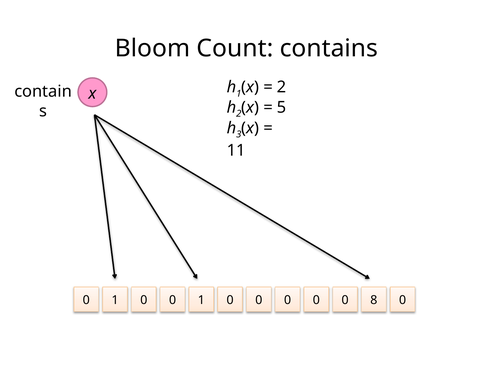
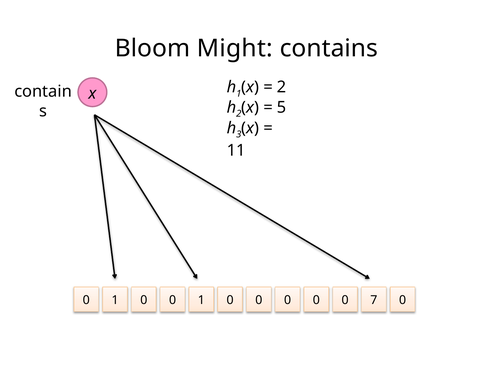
Count: Count -> Might
8: 8 -> 7
